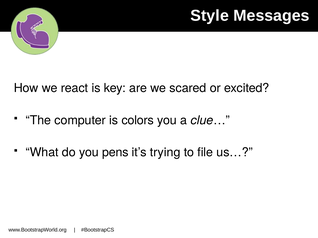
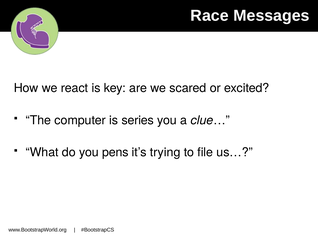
Style: Style -> Race
colors: colors -> series
